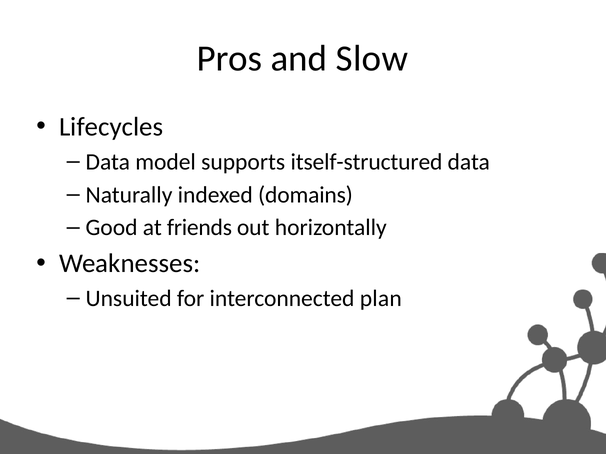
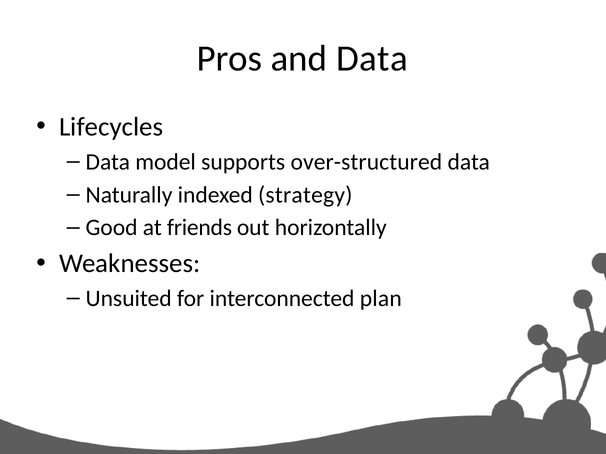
and Slow: Slow -> Data
itself-structured: itself-structured -> over-structured
domains: domains -> strategy
